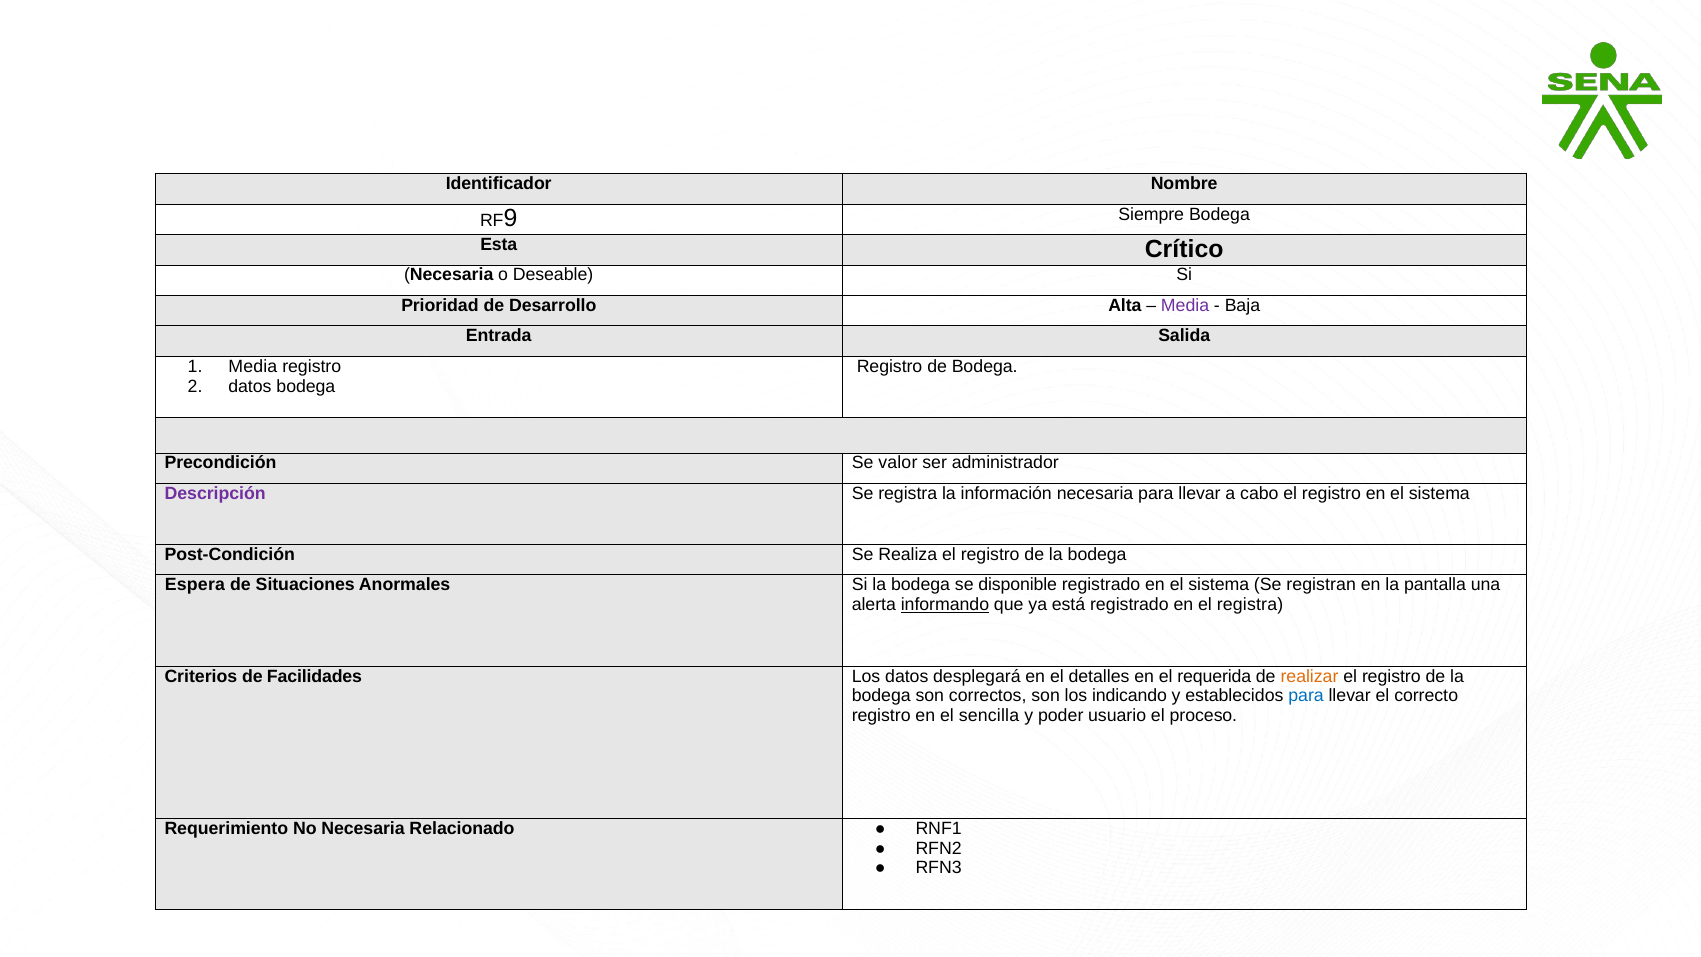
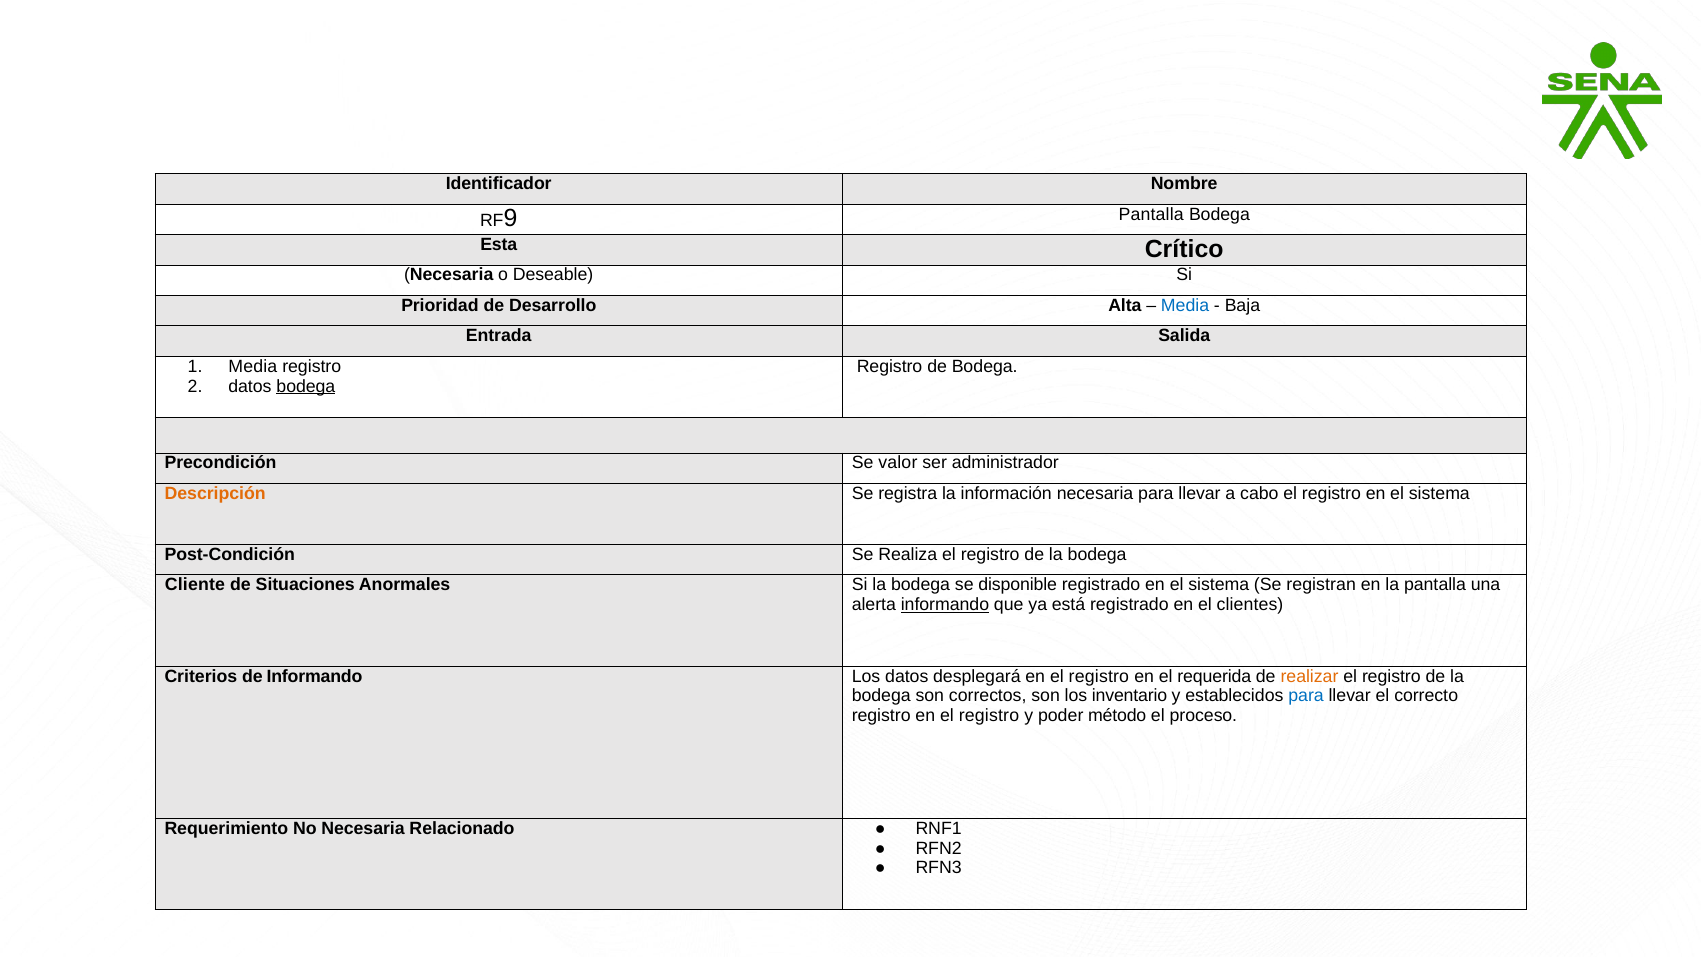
Siempre at (1151, 214): Siempre -> Pantalla
Media at (1185, 305) colour: purple -> blue
bodega at (306, 386) underline: none -> present
Descripción colour: purple -> orange
Espera: Espera -> Cliente
el registra: registra -> clientes
de Facilidades: Facilidades -> Informando
detalles at (1099, 676): detalles -> registro
indicando: indicando -> inventario
registro en el sencilla: sencilla -> registro
usuario: usuario -> método
